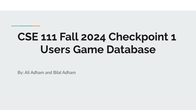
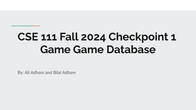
Users at (55, 50): Users -> Game
